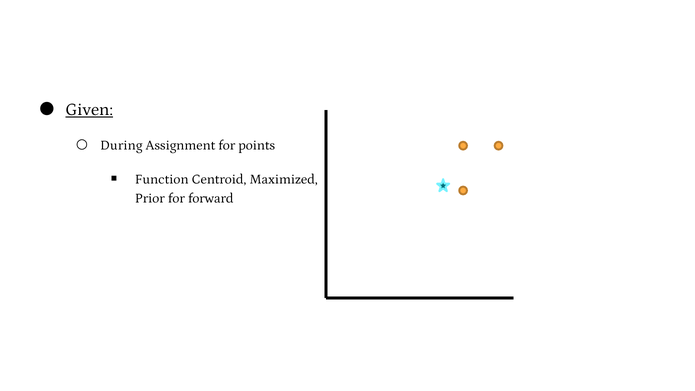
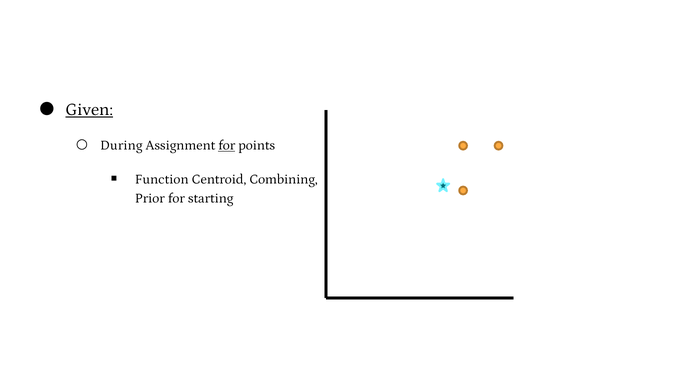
for at (227, 145) underline: none -> present
Maximized: Maximized -> Combining
forward: forward -> starting
